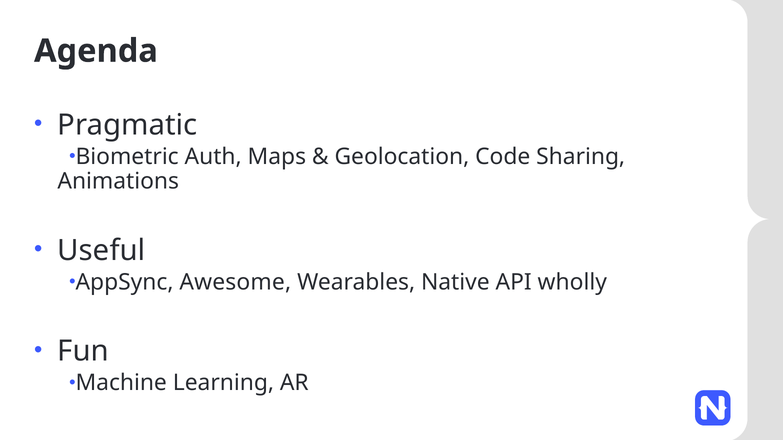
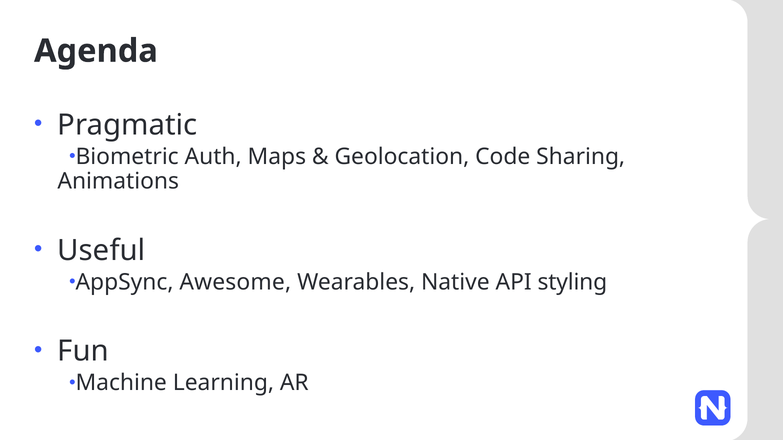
wholly: wholly -> styling
